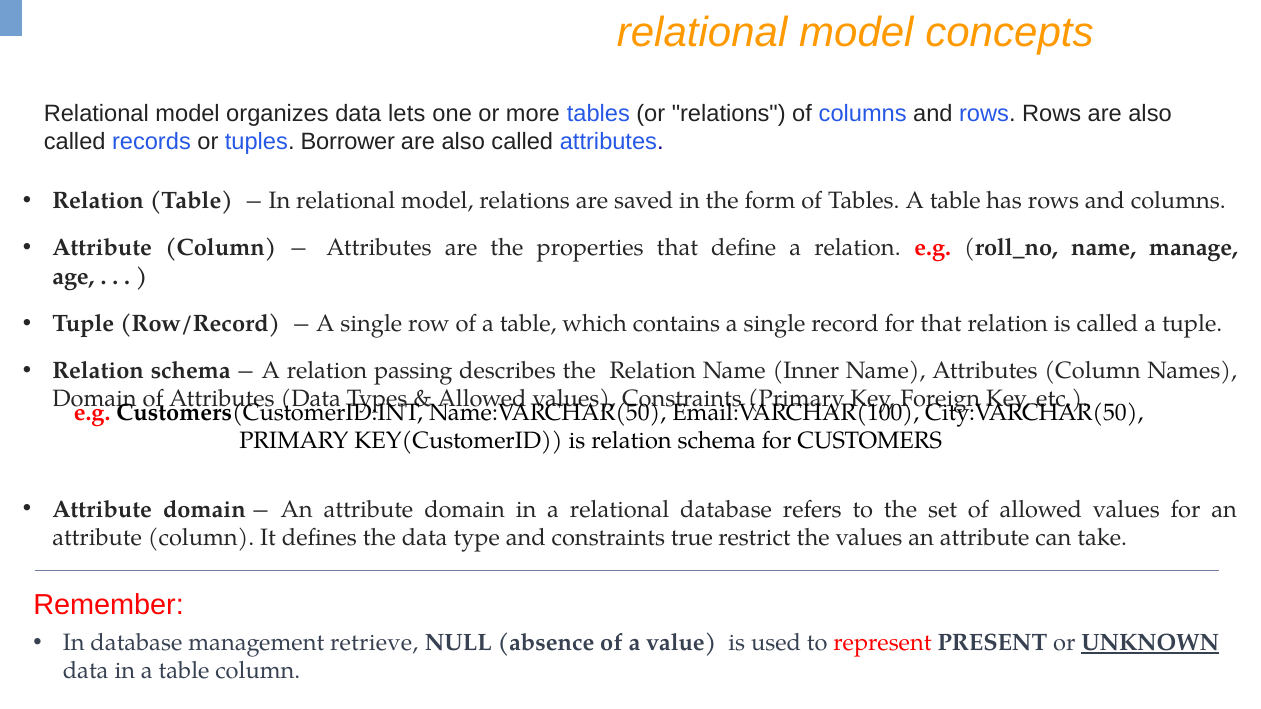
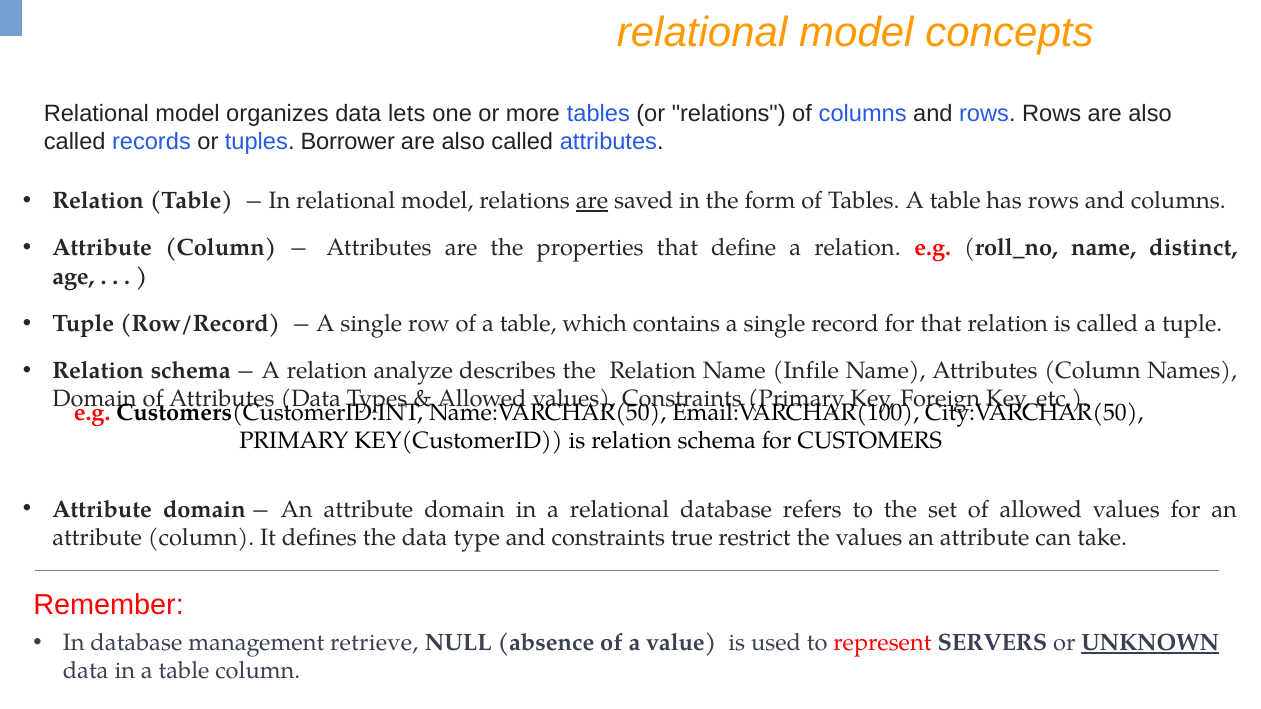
are at (592, 201) underline: none -> present
manage: manage -> distinct
passing: passing -> analyze
Inner: Inner -> Infile
PRESENT: PRESENT -> SERVERS
